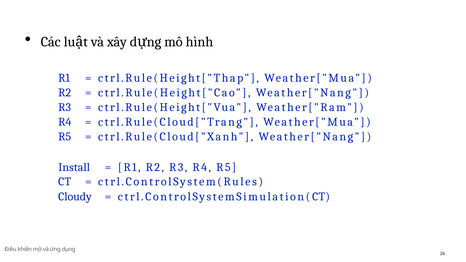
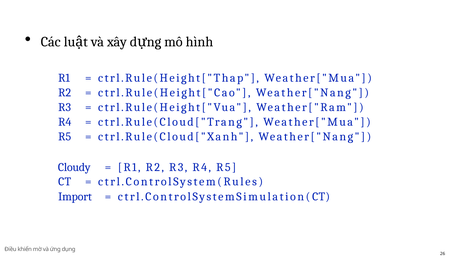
Install: Install -> Cloudy
Cloudy: Cloudy -> Import
